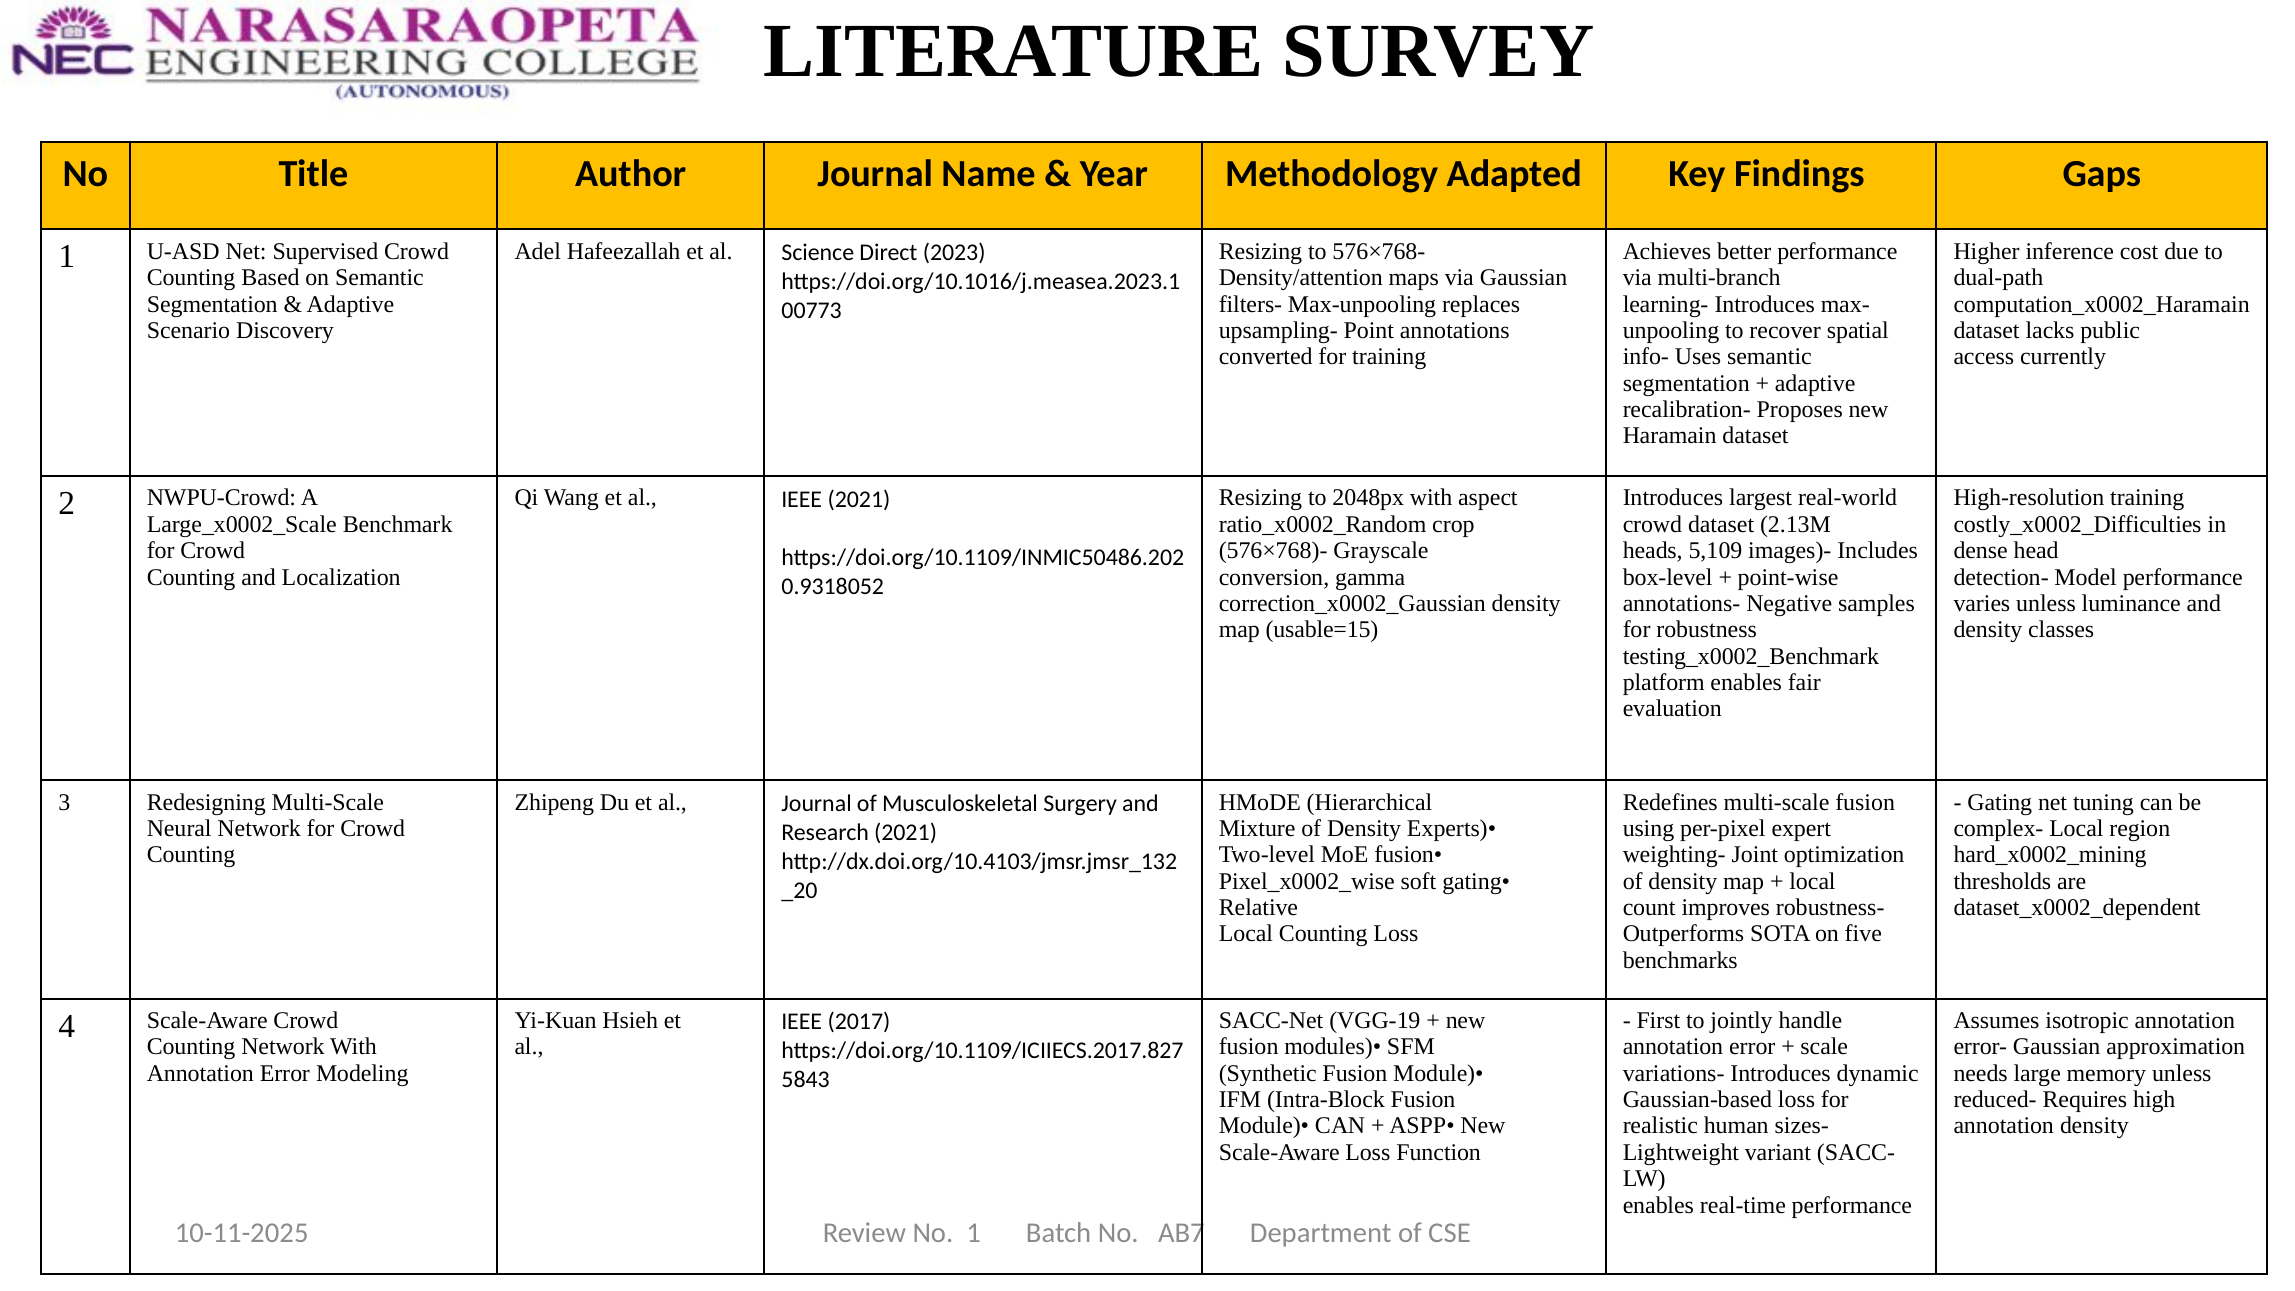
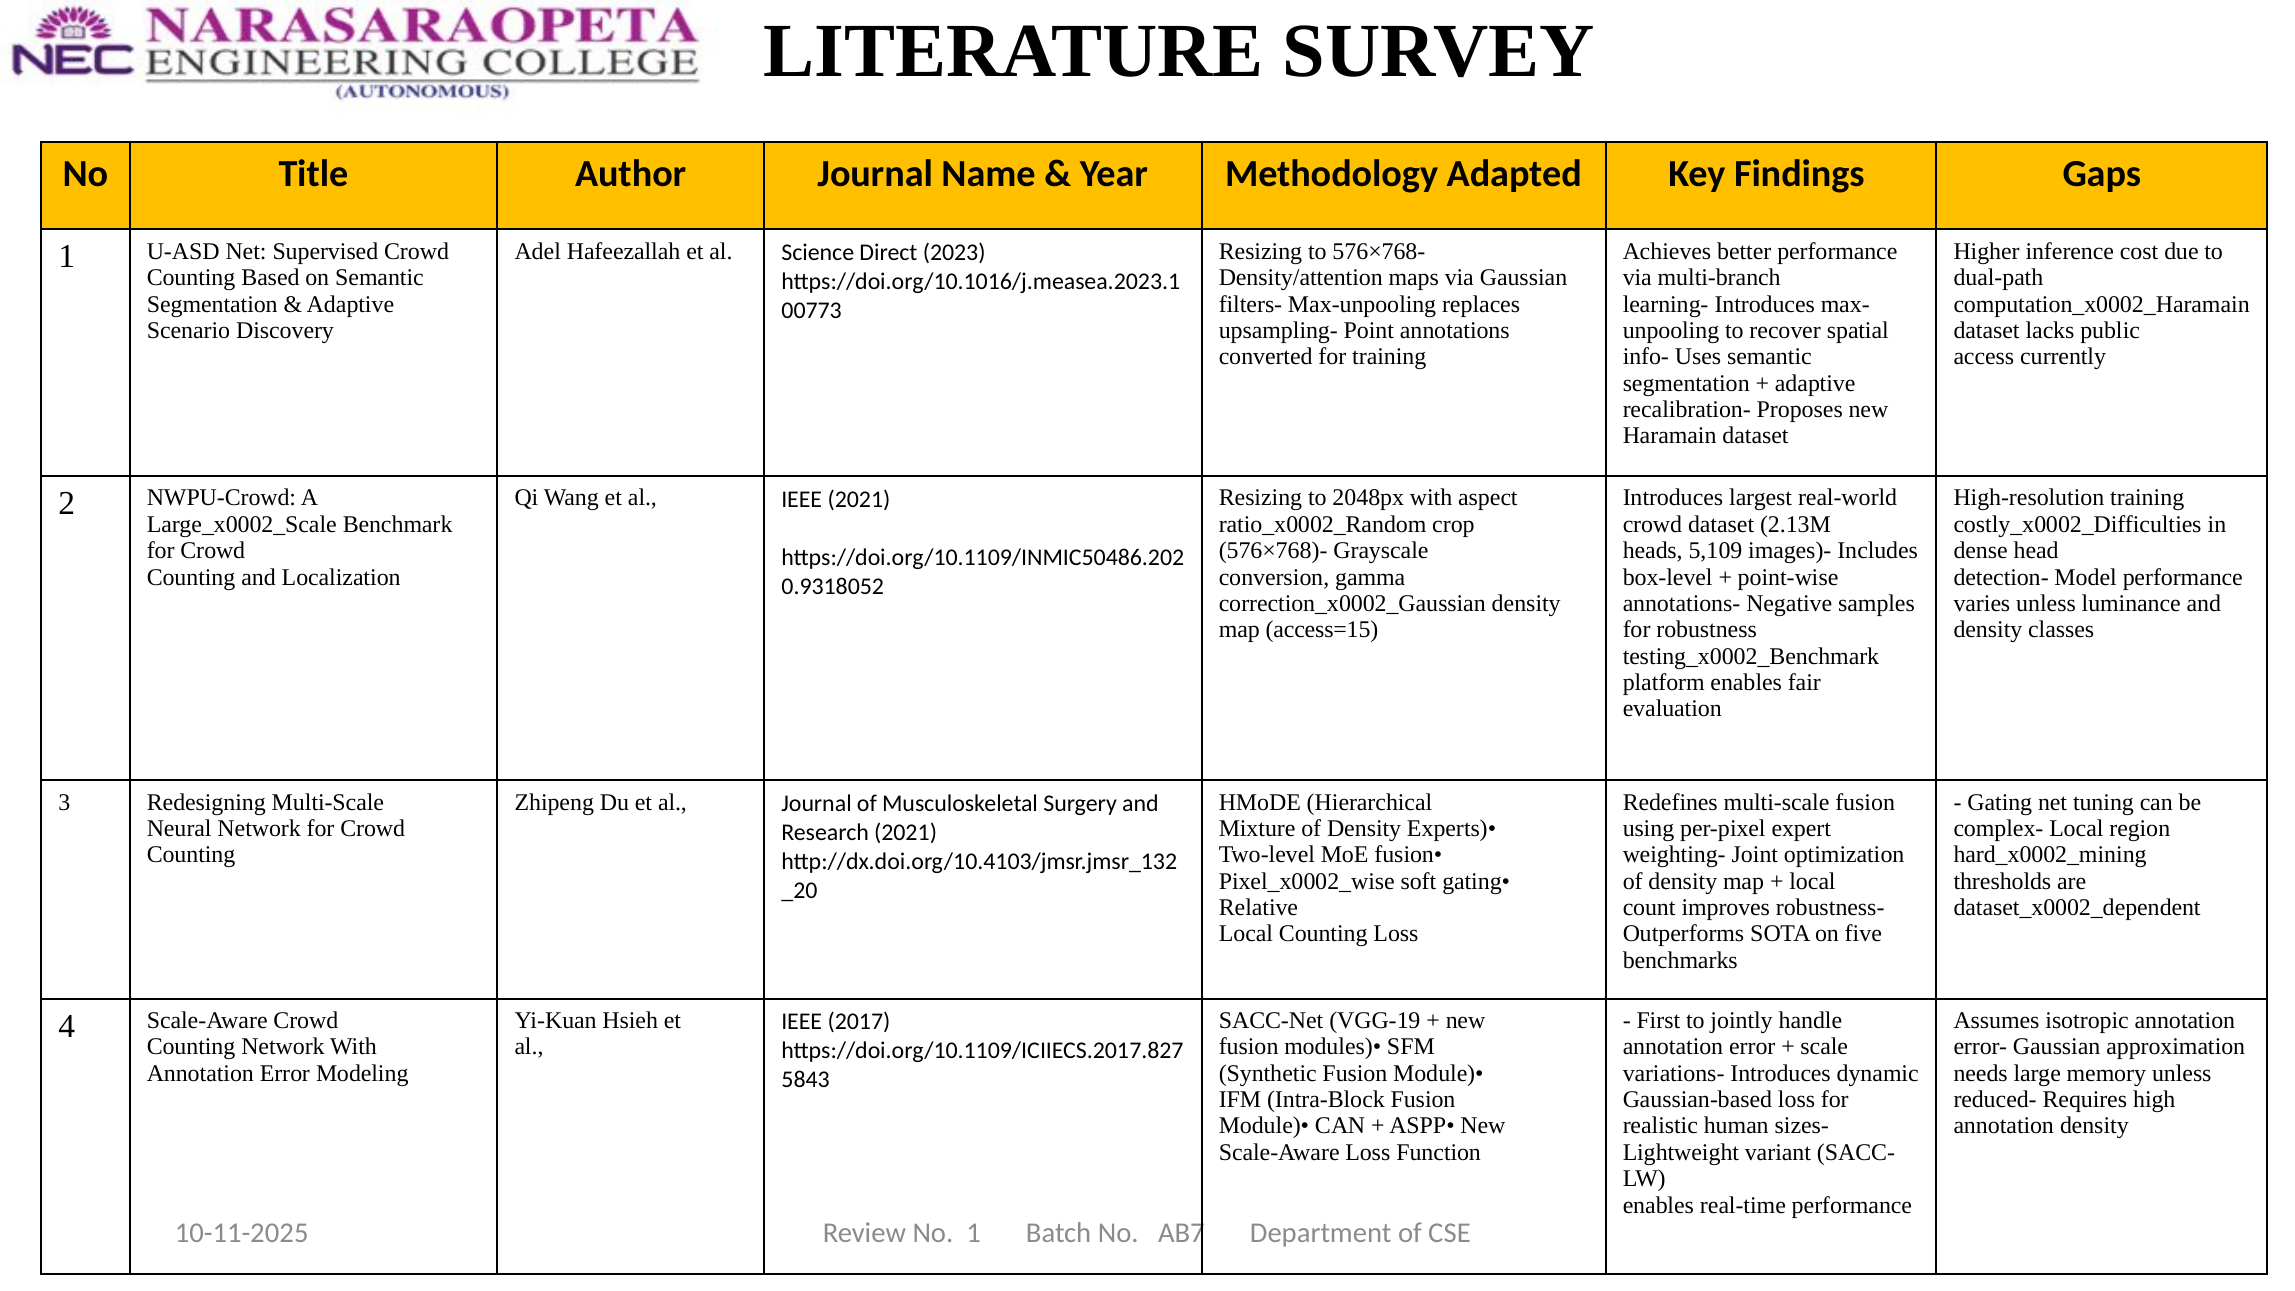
usable=15: usable=15 -> access=15
